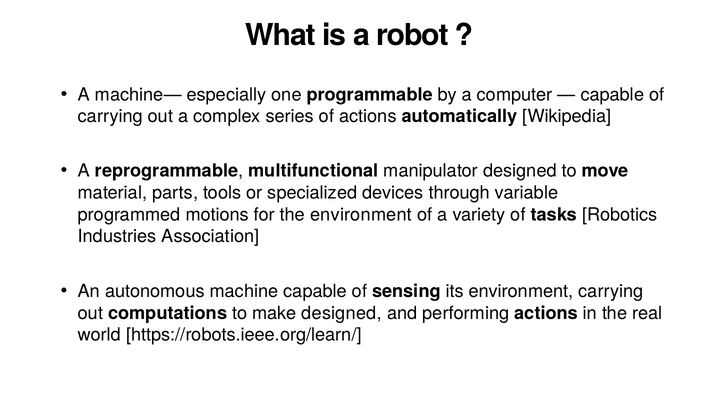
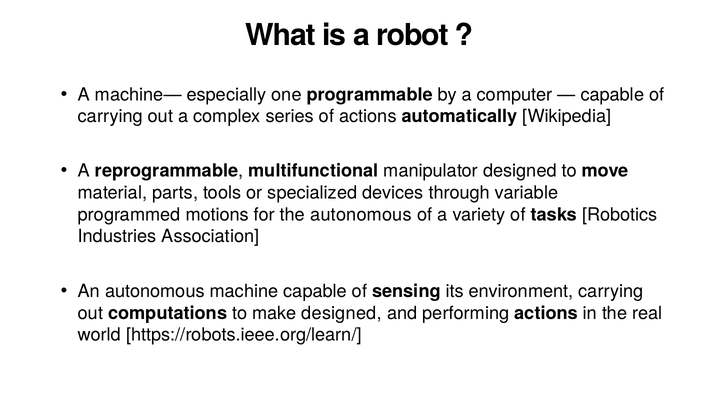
the environment: environment -> autonomous
